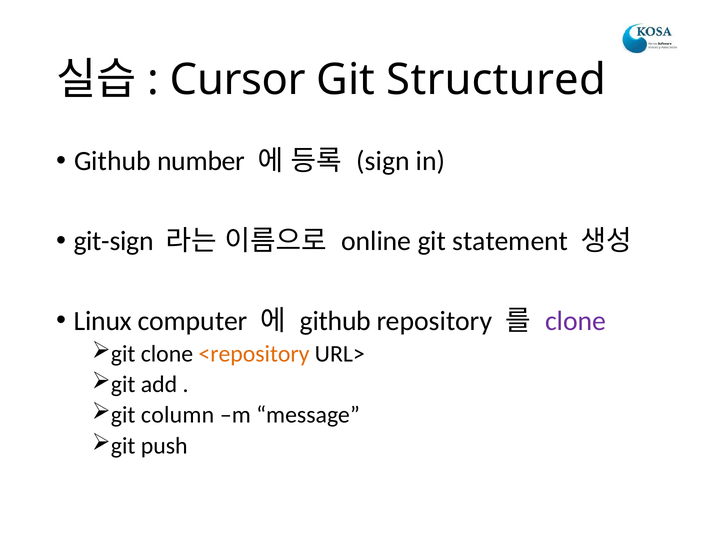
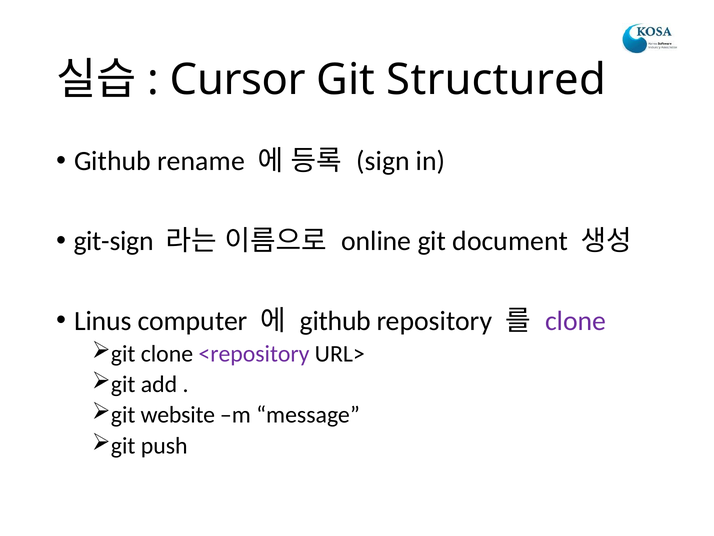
number: number -> rename
statement: statement -> document
Linux: Linux -> Linus
<repository colour: orange -> purple
column: column -> website
